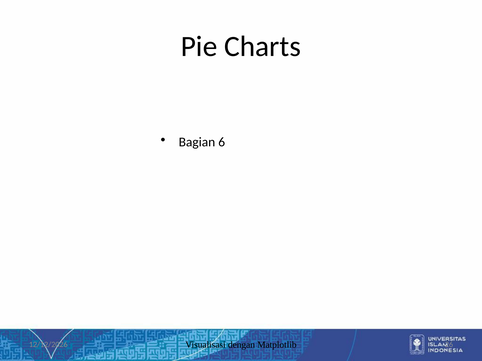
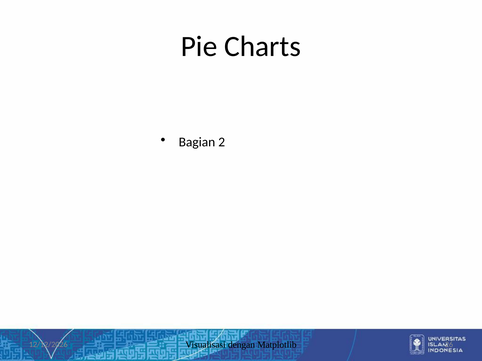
6: 6 -> 2
